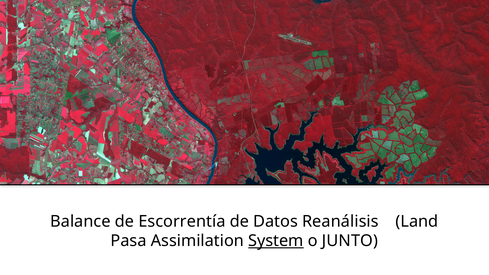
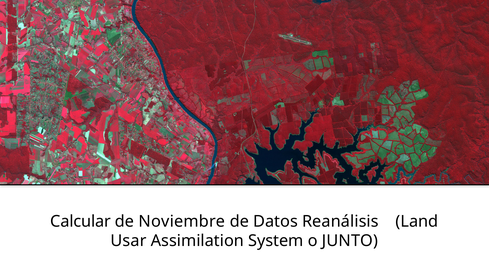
Balance: Balance -> Calcular
Escorrentía: Escorrentía -> Noviembre
Pasa: Pasa -> Usar
System underline: present -> none
